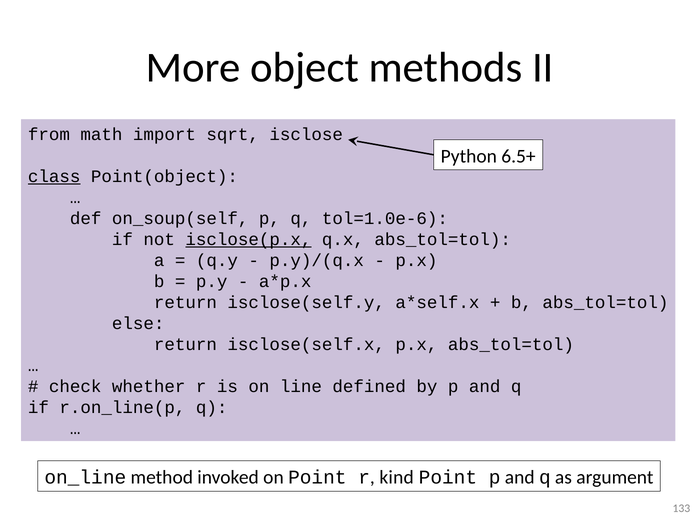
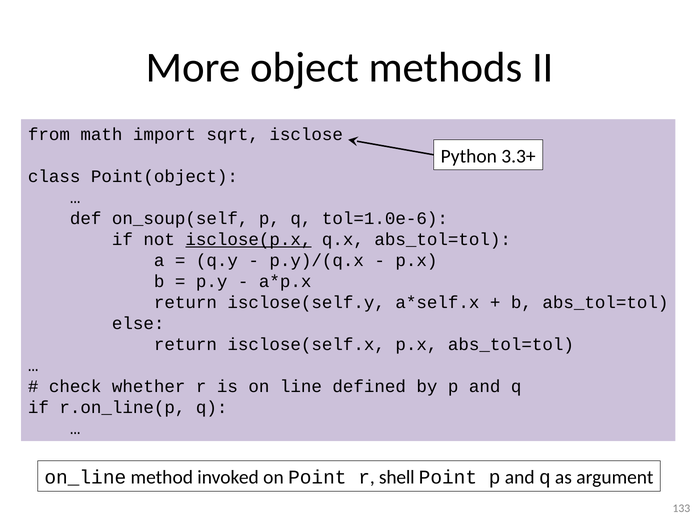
6.5+: 6.5+ -> 3.3+
class underline: present -> none
kind: kind -> shell
